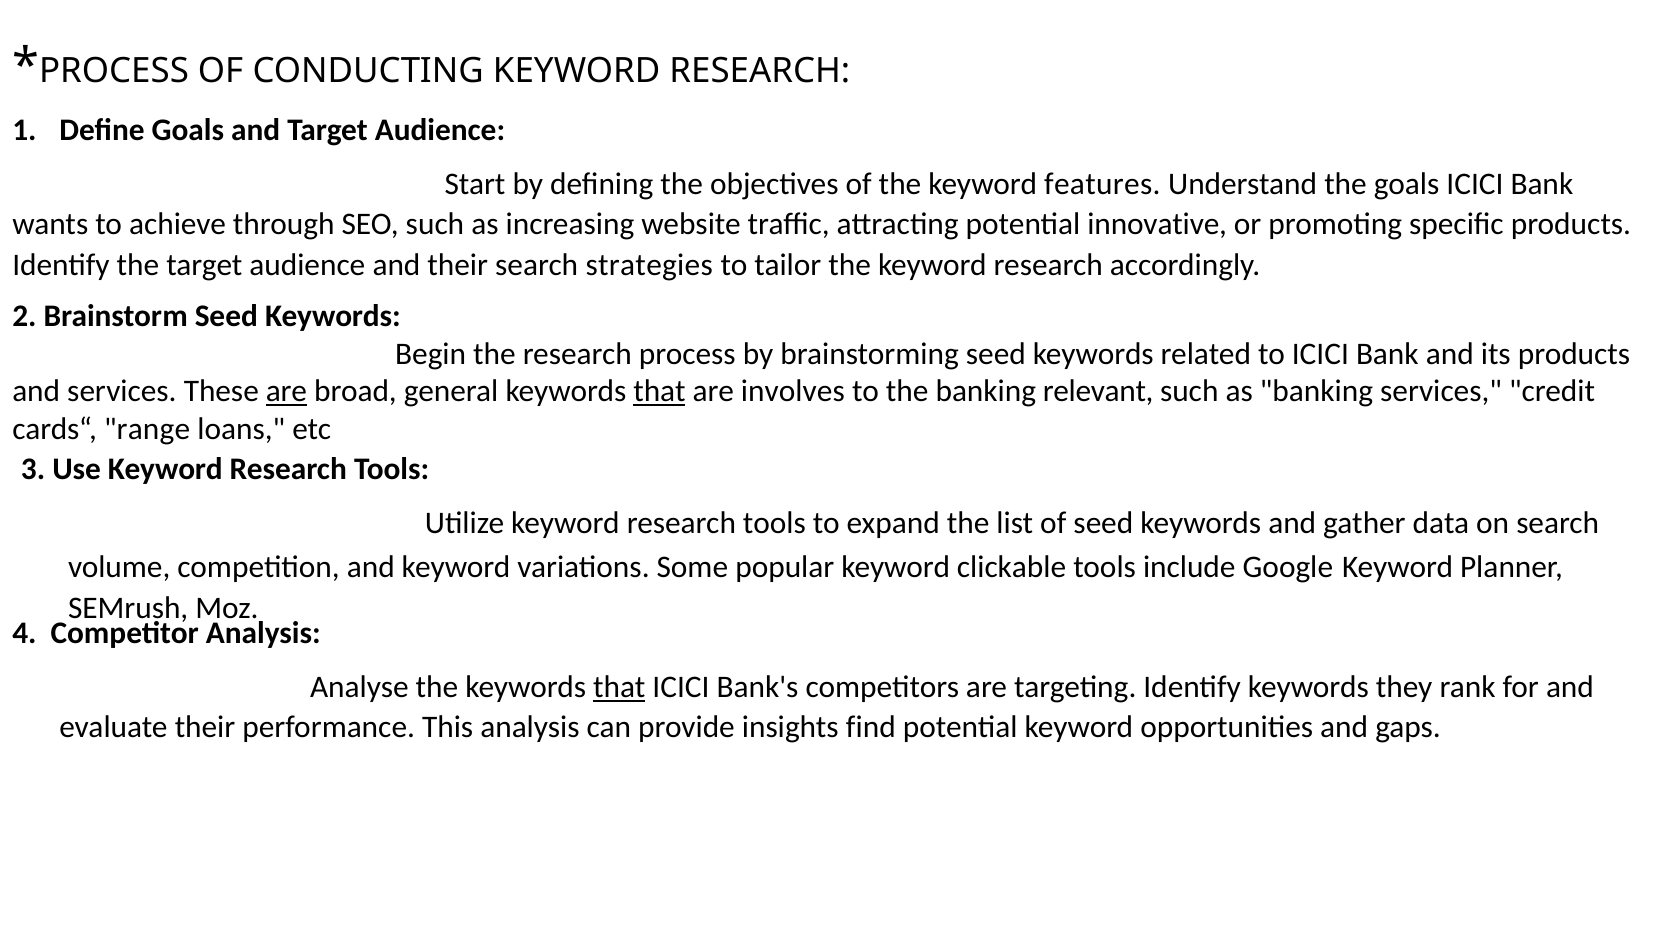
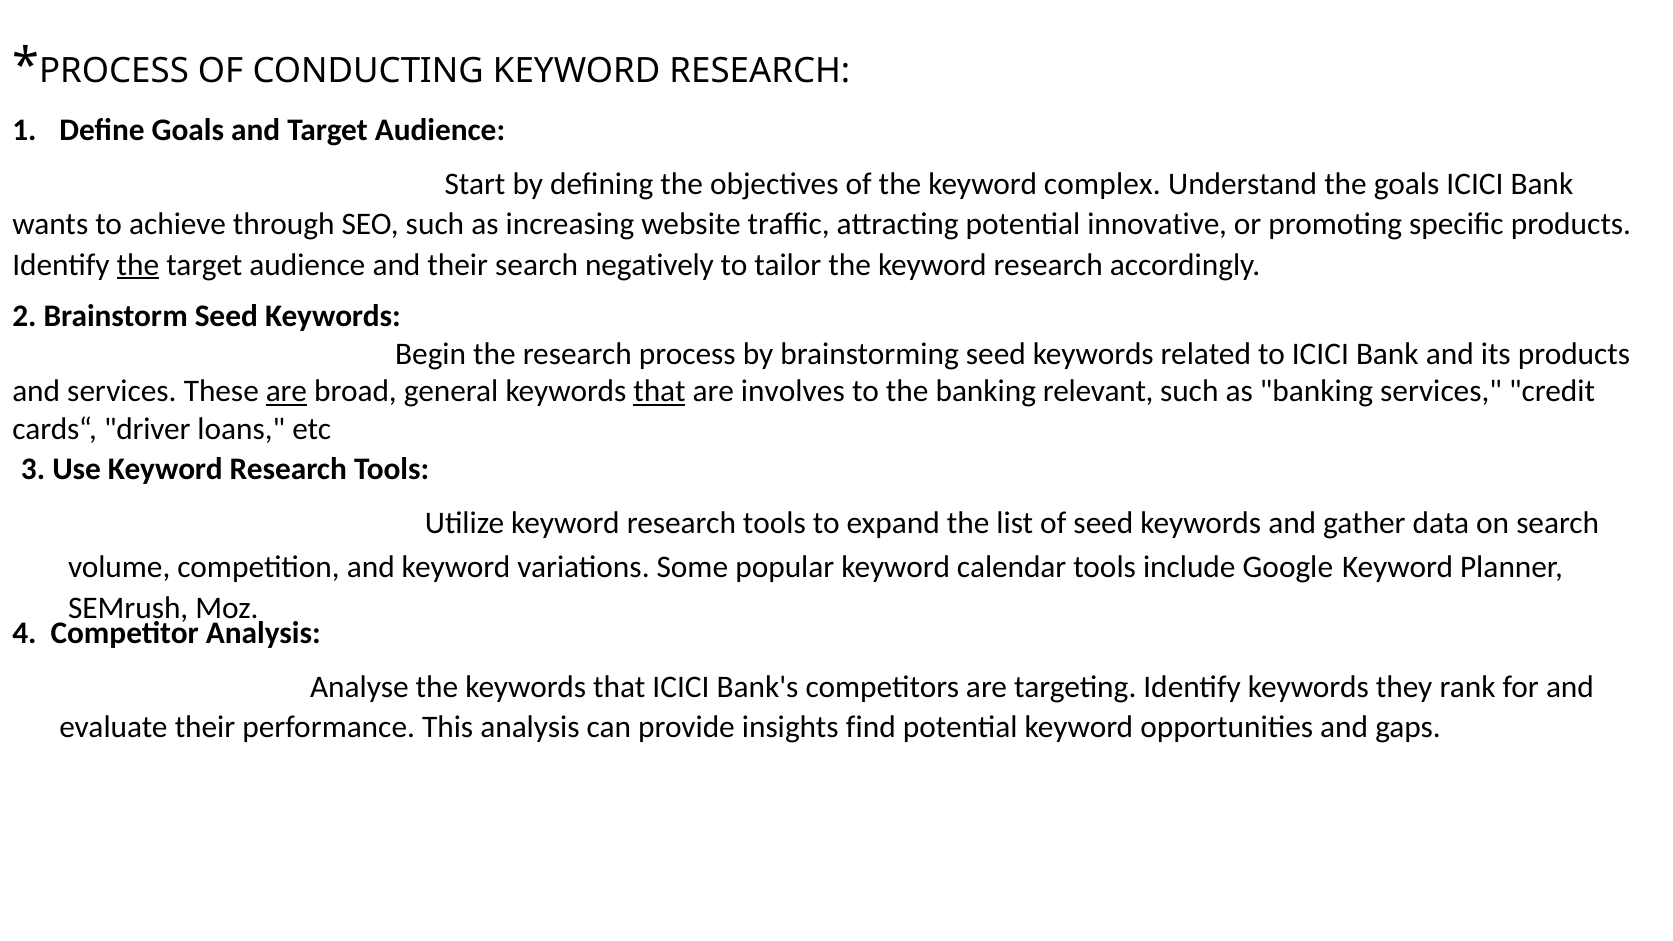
features: features -> complex
the at (138, 265) underline: none -> present
strategies: strategies -> negatively
range: range -> driver
clickable: clickable -> calendar
that at (619, 687) underline: present -> none
